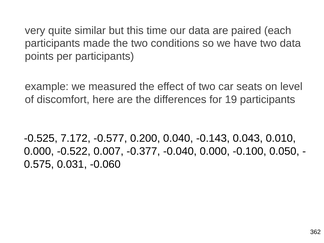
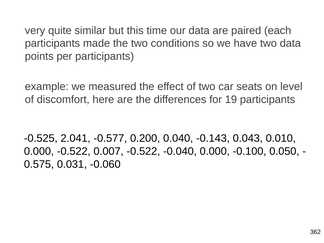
7.172: 7.172 -> 2.041
0.007 -0.377: -0.377 -> -0.522
